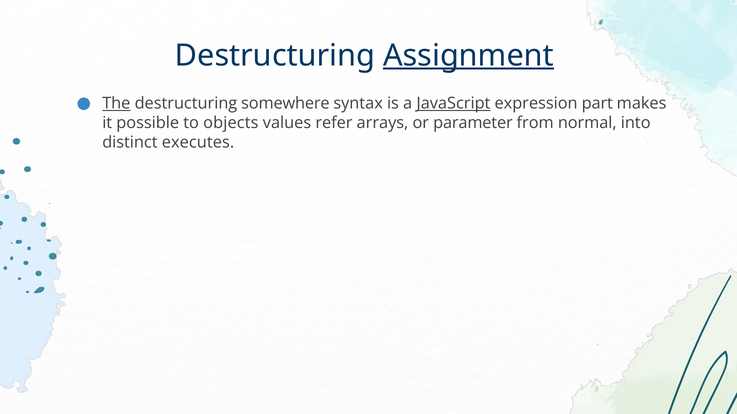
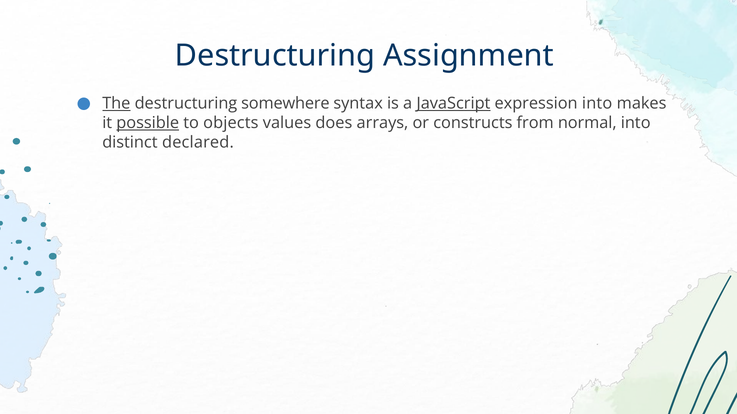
Assignment underline: present -> none
expression part: part -> into
possible underline: none -> present
refer: refer -> does
parameter: parameter -> constructs
executes: executes -> declared
